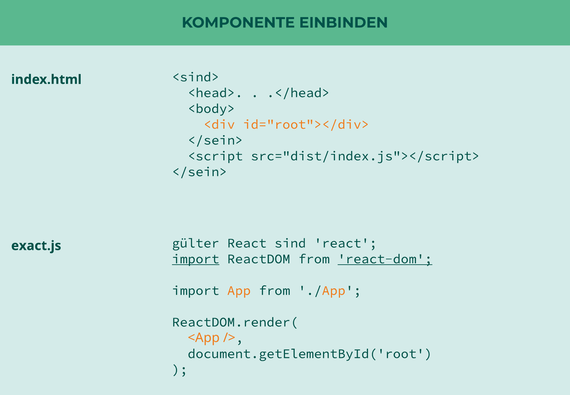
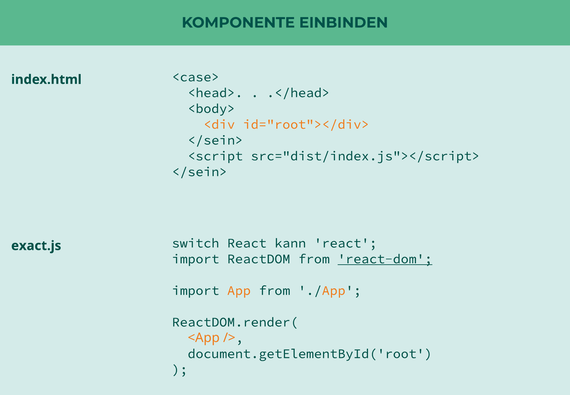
<sind>: <sind> -> <case>
gülter: gülter -> switch
sind: sind -> kann
import at (196, 259) underline: present -> none
